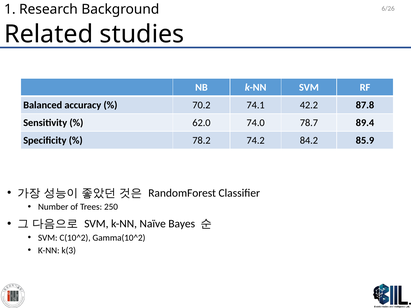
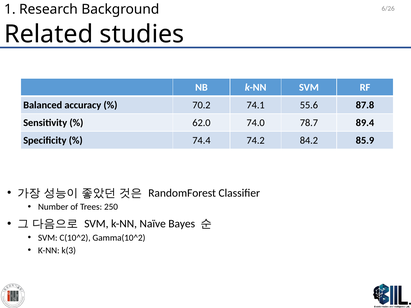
42.2: 42.2 -> 55.6
78.2: 78.2 -> 74.4
